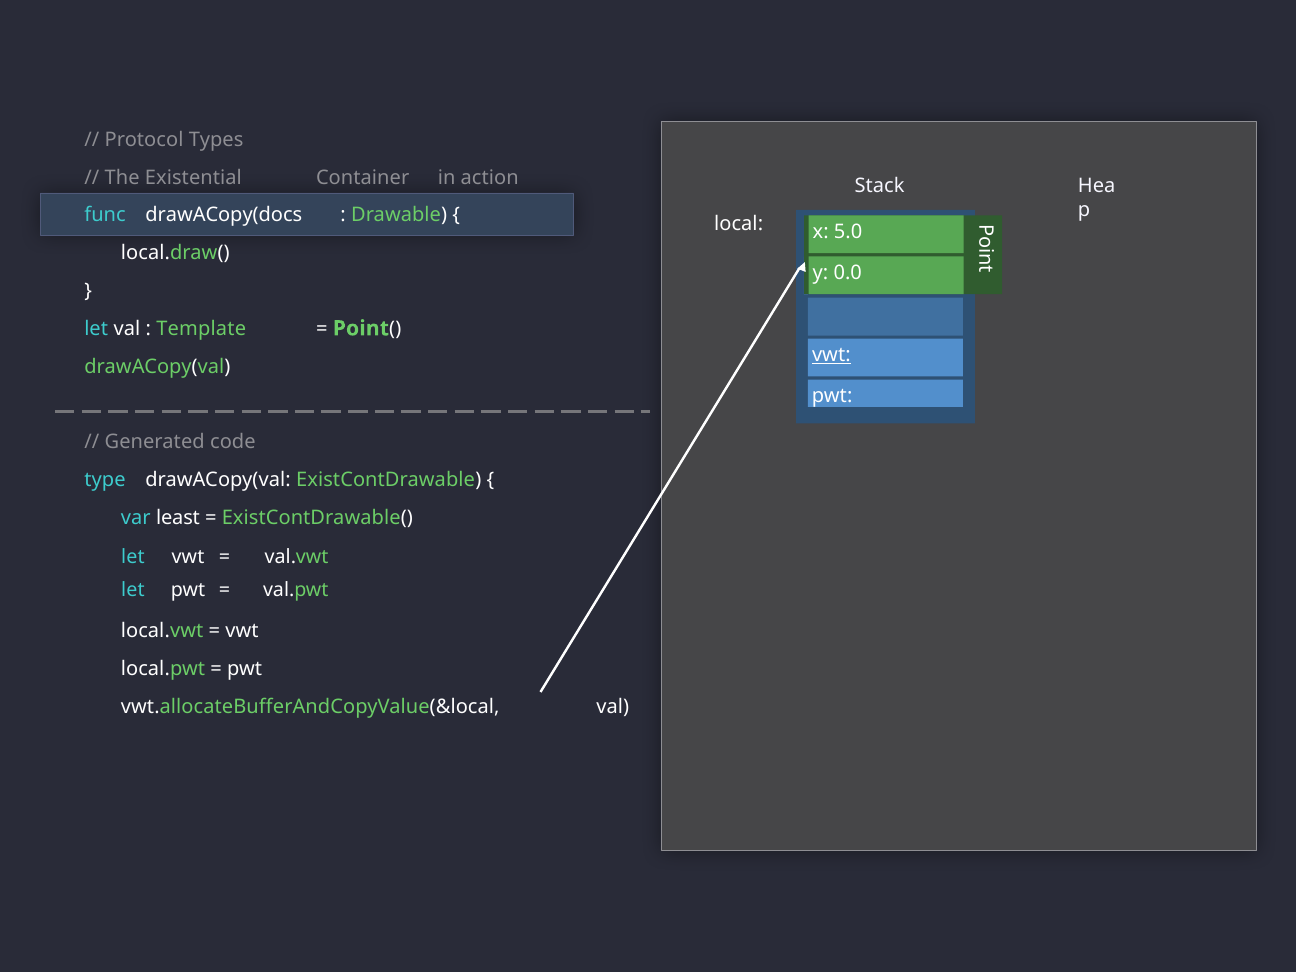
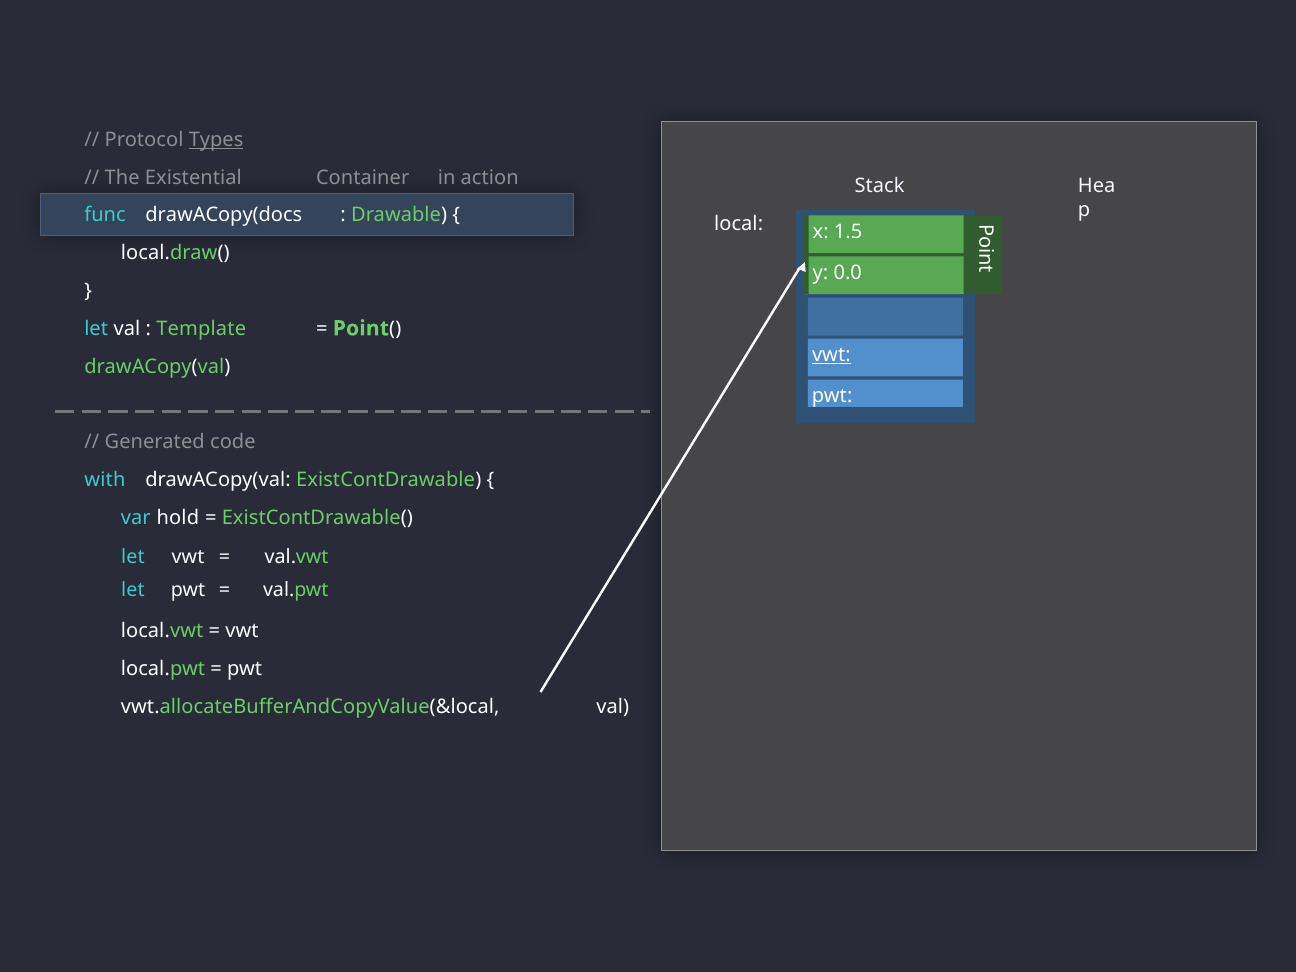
Types underline: none -> present
5.0: 5.0 -> 1.5
type: type -> with
least: least -> hold
